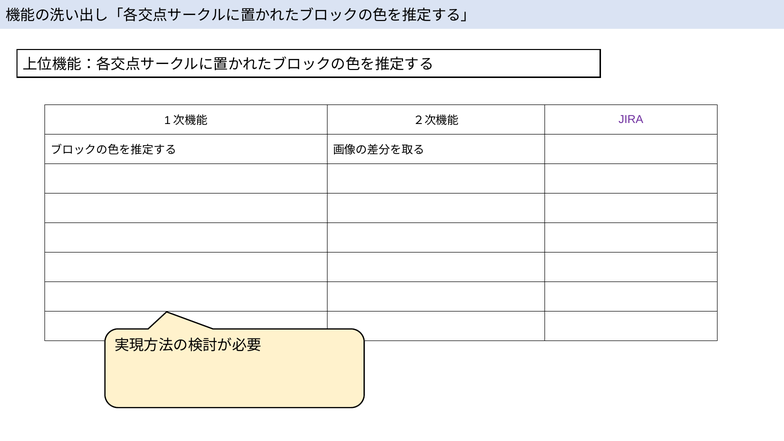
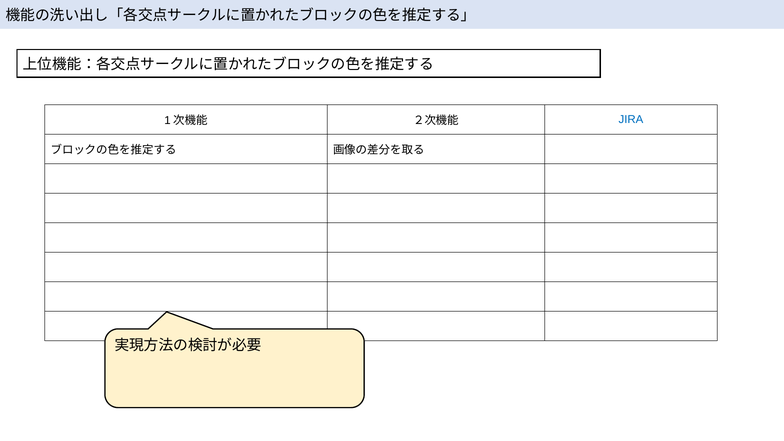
JIRA colour: purple -> blue
